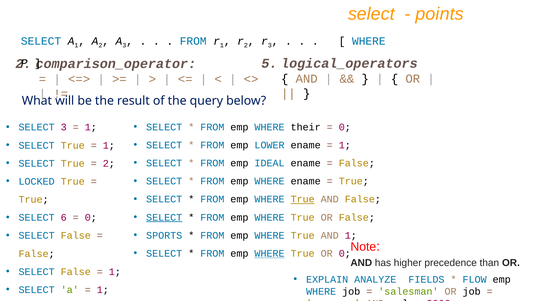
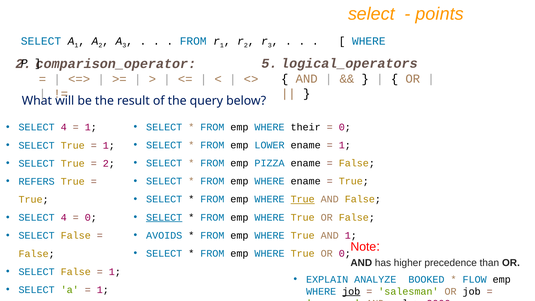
3 at (64, 127): 3 -> 4
IDEAL: IDEAL -> PIZZA
LOCKED: LOCKED -> REFERS
6 at (64, 218): 6 -> 4
SPORTS: SPORTS -> AVOIDS
WHERE at (270, 253) underline: present -> none
FIELDS: FIELDS -> BOOKED
job at (351, 291) underline: none -> present
